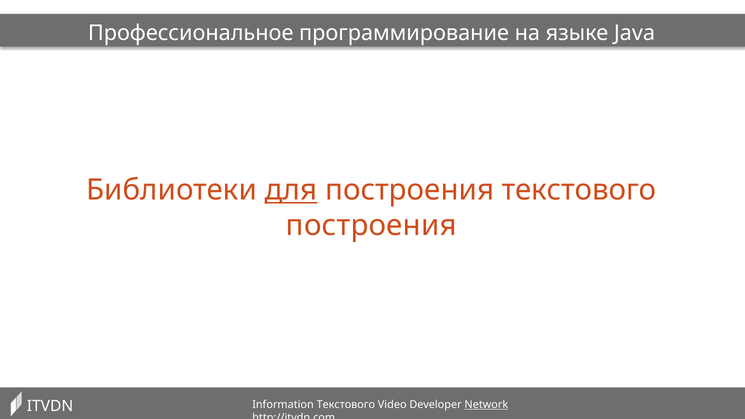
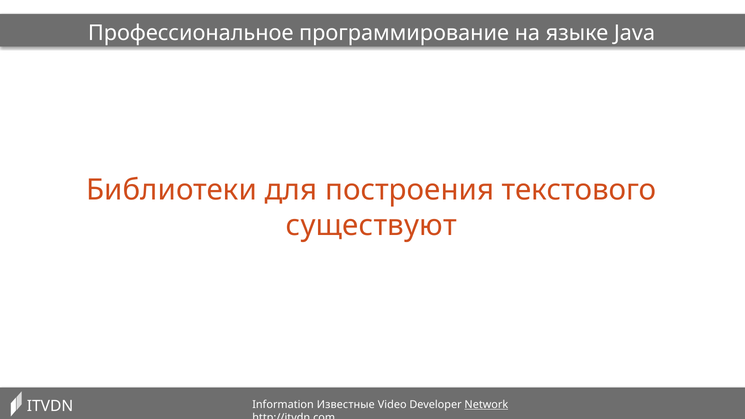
для underline: present -> none
построения at (371, 226): построения -> существуют
Information Текстового: Текстового -> Известные
